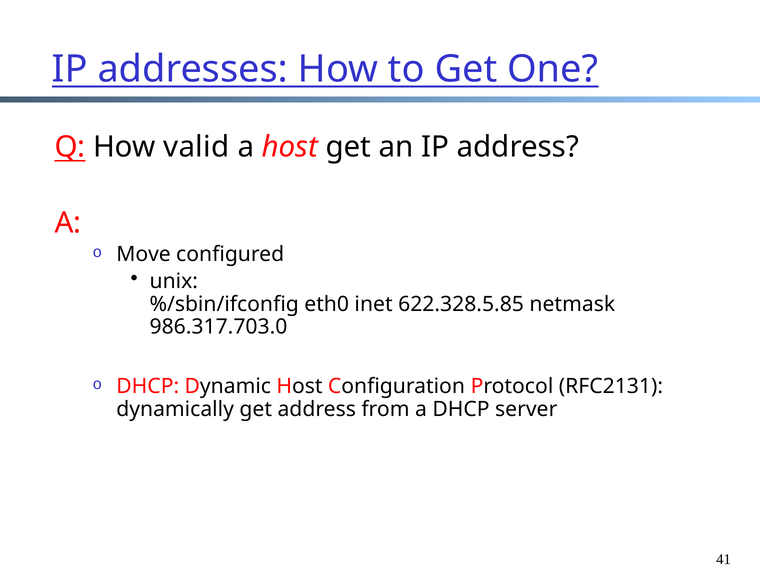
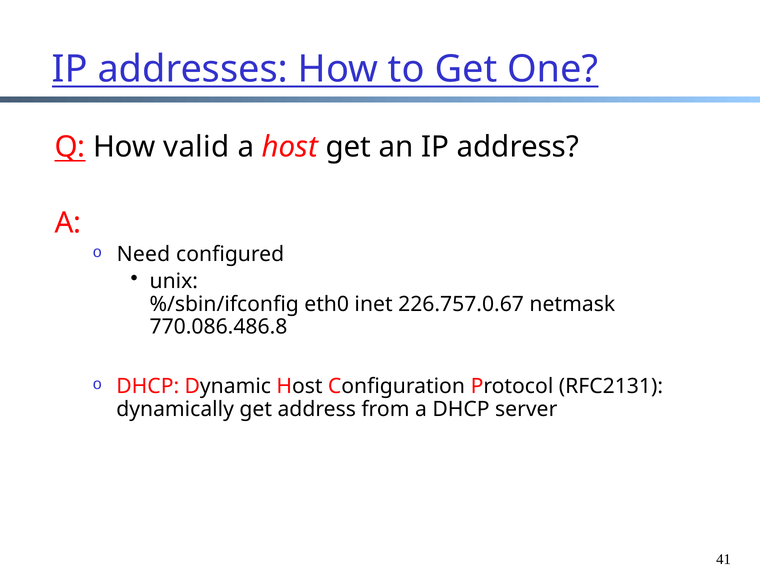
Move: Move -> Need
622.328.5.85: 622.328.5.85 -> 226.757.0.67
986.317.703.0: 986.317.703.0 -> 770.086.486.8
